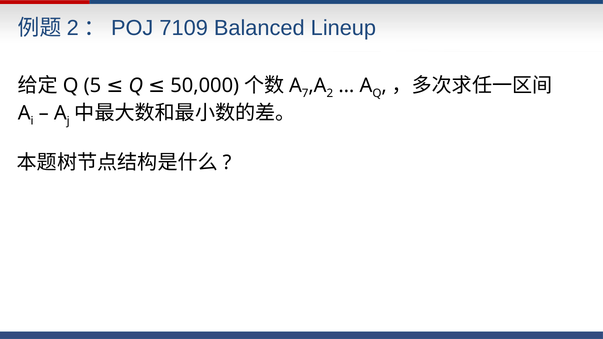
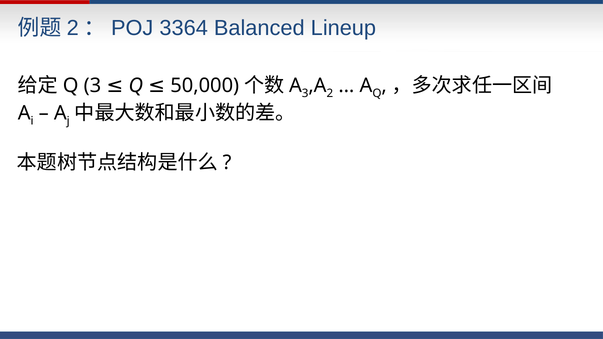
7109: 7109 -> 3364
7 at (305, 93): 7 -> 3
Q 5: 5 -> 3
